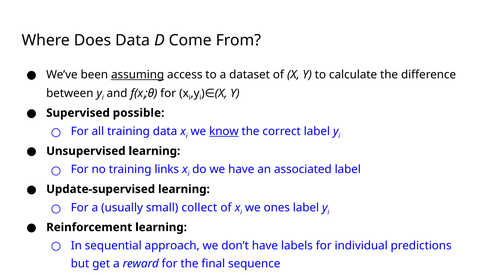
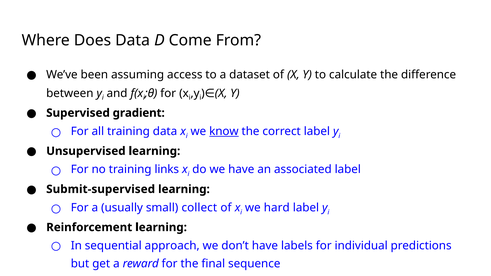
assuming underline: present -> none
possible: possible -> gradient
Update-supervised: Update-supervised -> Submit-supervised
ones: ones -> hard
